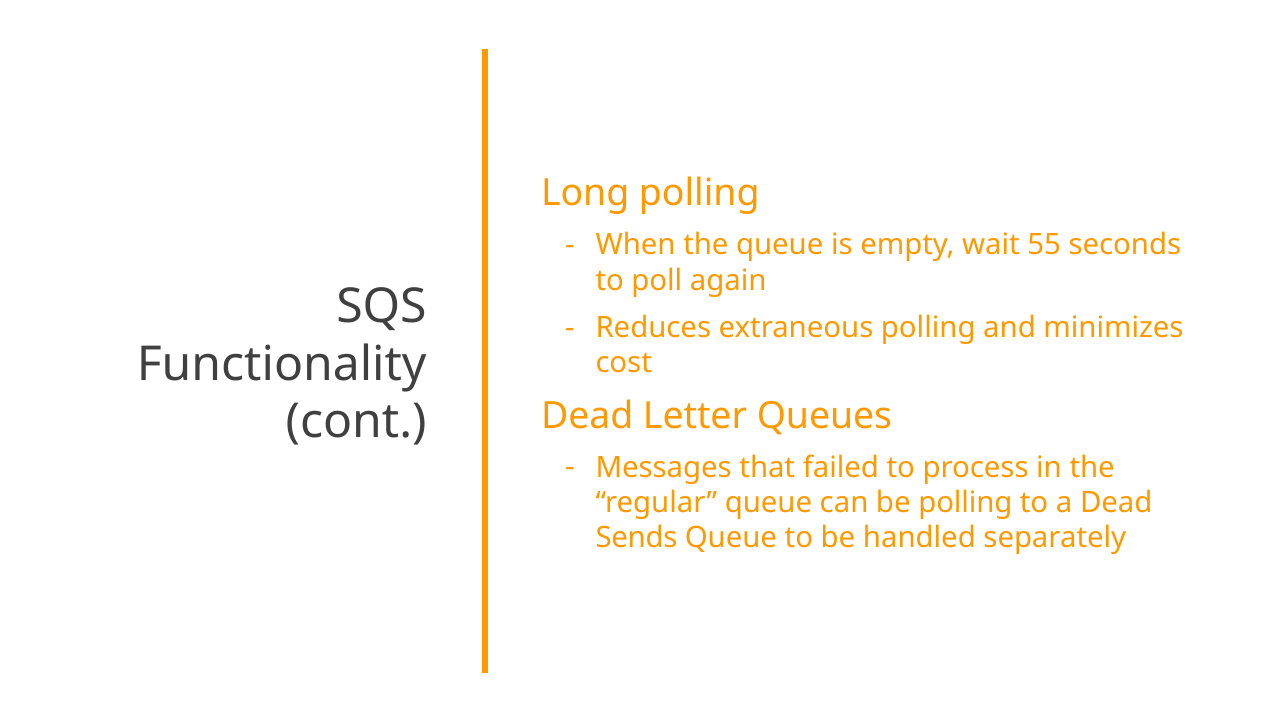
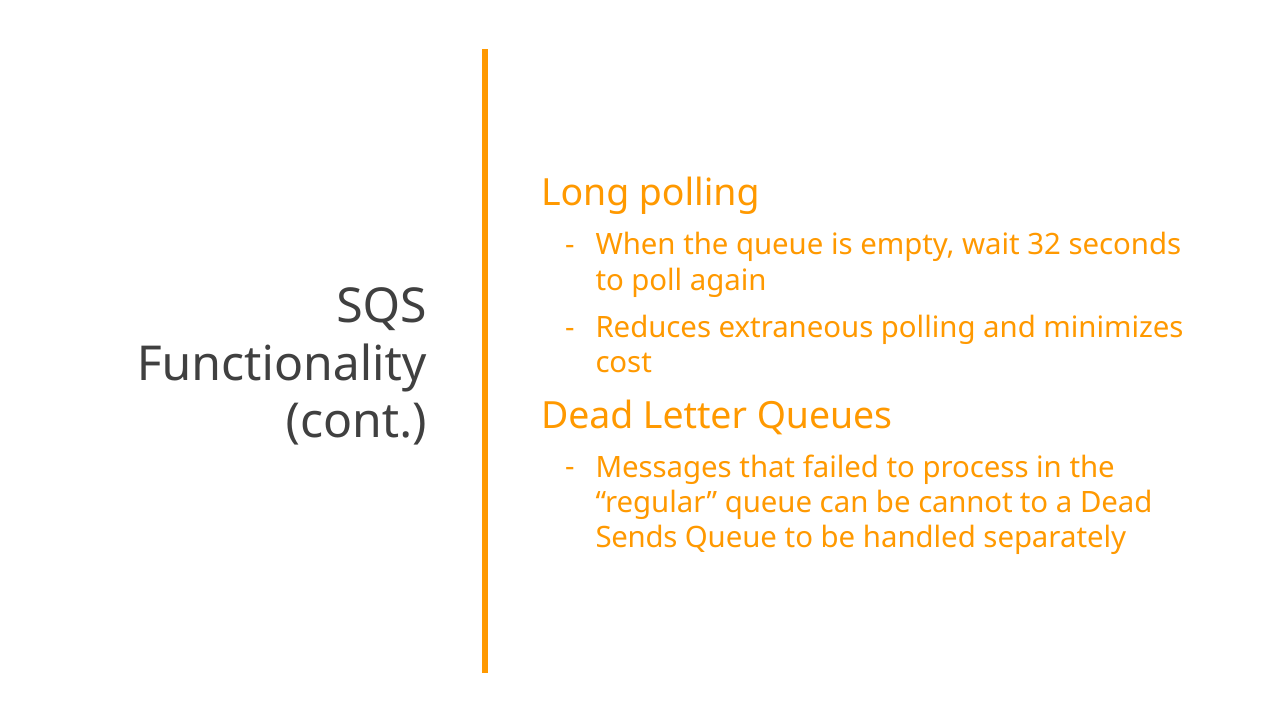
55: 55 -> 32
be polling: polling -> cannot
